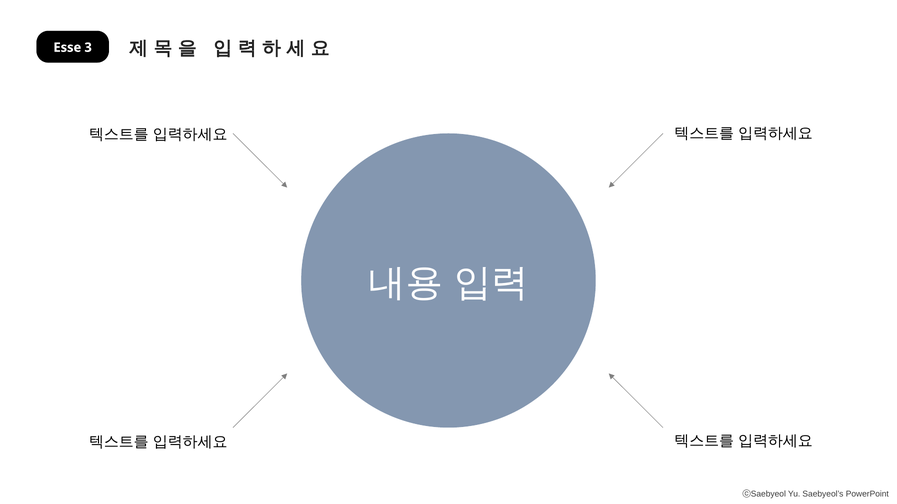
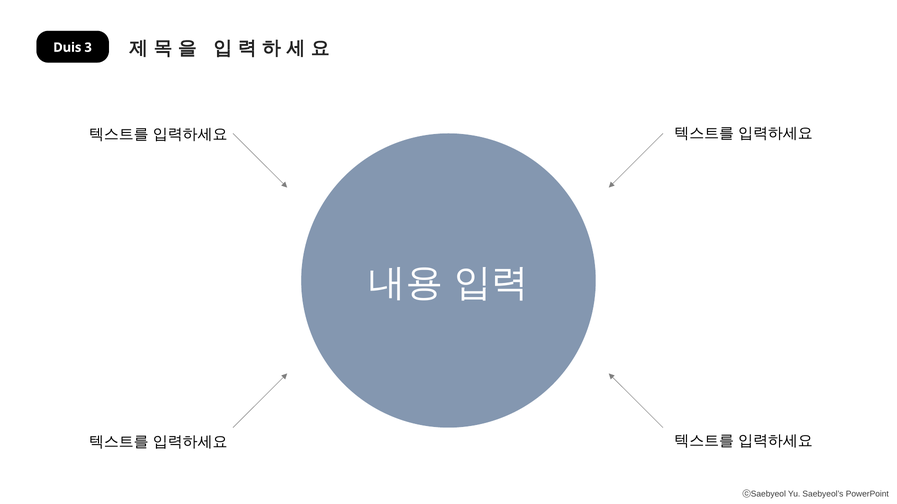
Esse: Esse -> Duis
